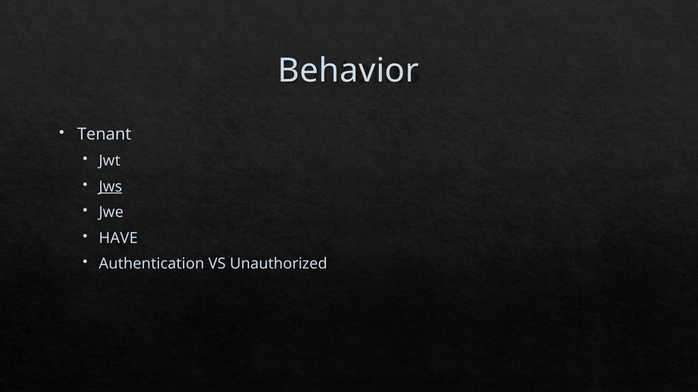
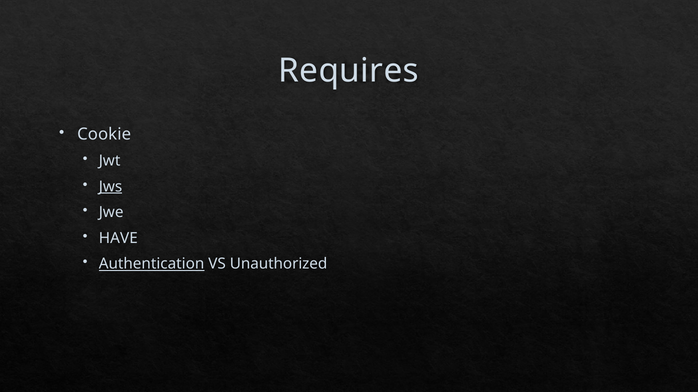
Behavior: Behavior -> Requires
Tenant: Tenant -> Cookie
Authentication underline: none -> present
